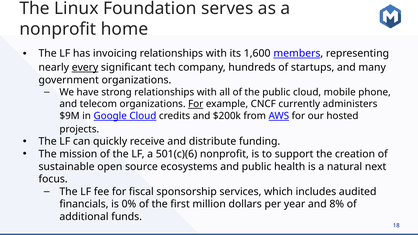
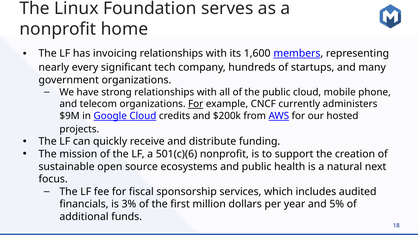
every underline: present -> none
0%: 0% -> 3%
8%: 8% -> 5%
